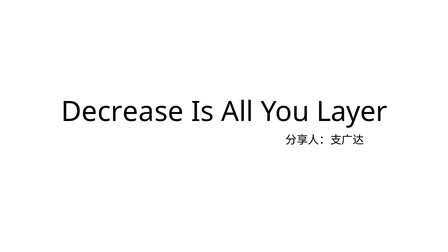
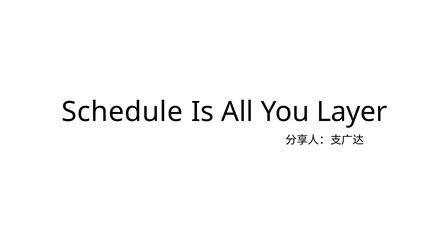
Decrease: Decrease -> Schedule
